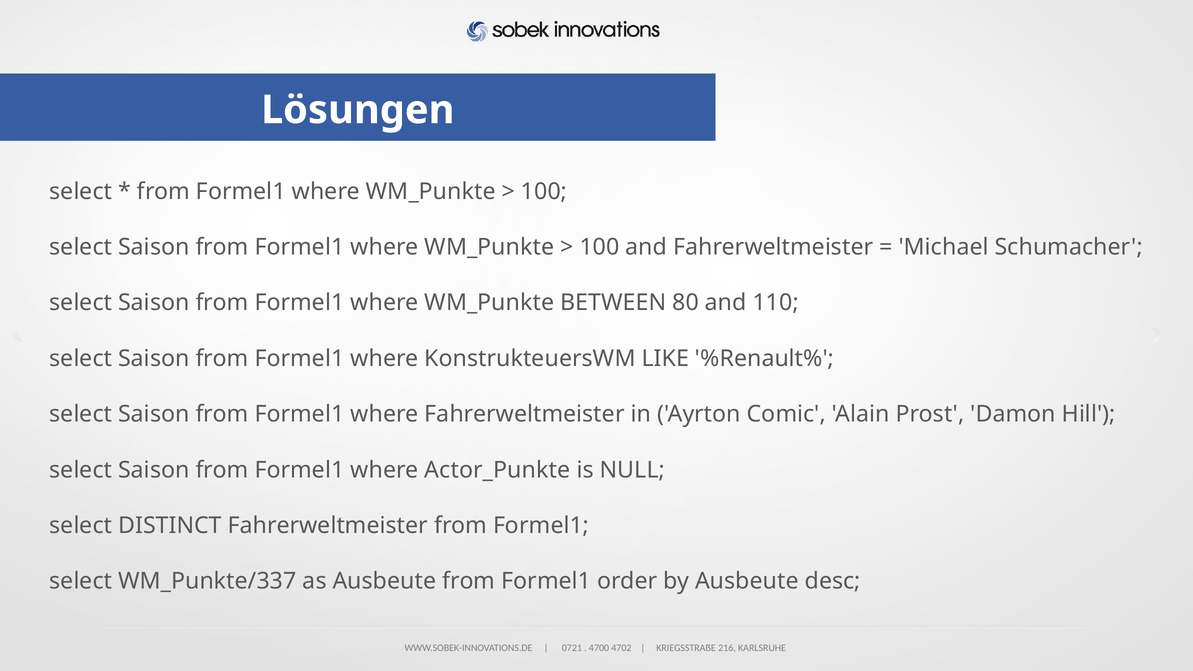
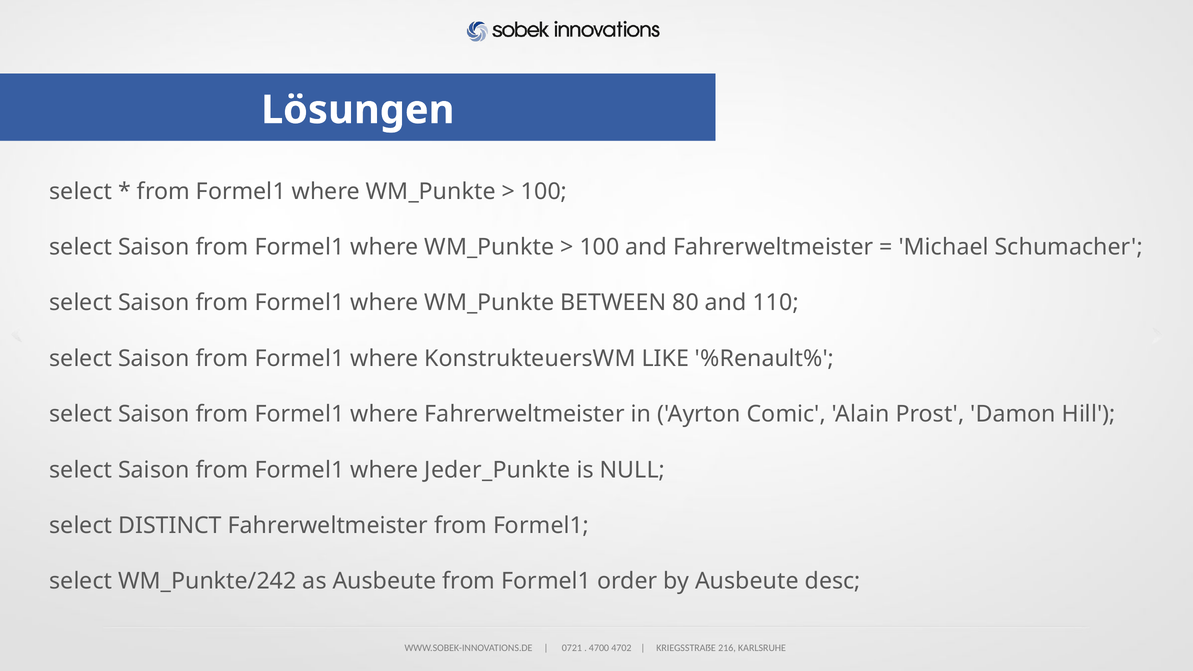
Actor_Punkte: Actor_Punkte -> Jeder_Punkte
WM_Punkte/337: WM_Punkte/337 -> WM_Punkte/242
